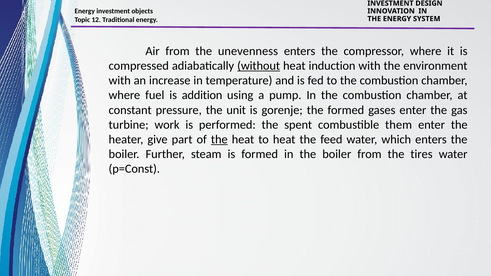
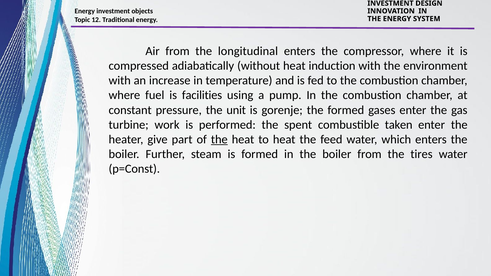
unevenness: unevenness -> longitudinal
without underline: present -> none
addition: addition -> facilities
them: them -> taken
